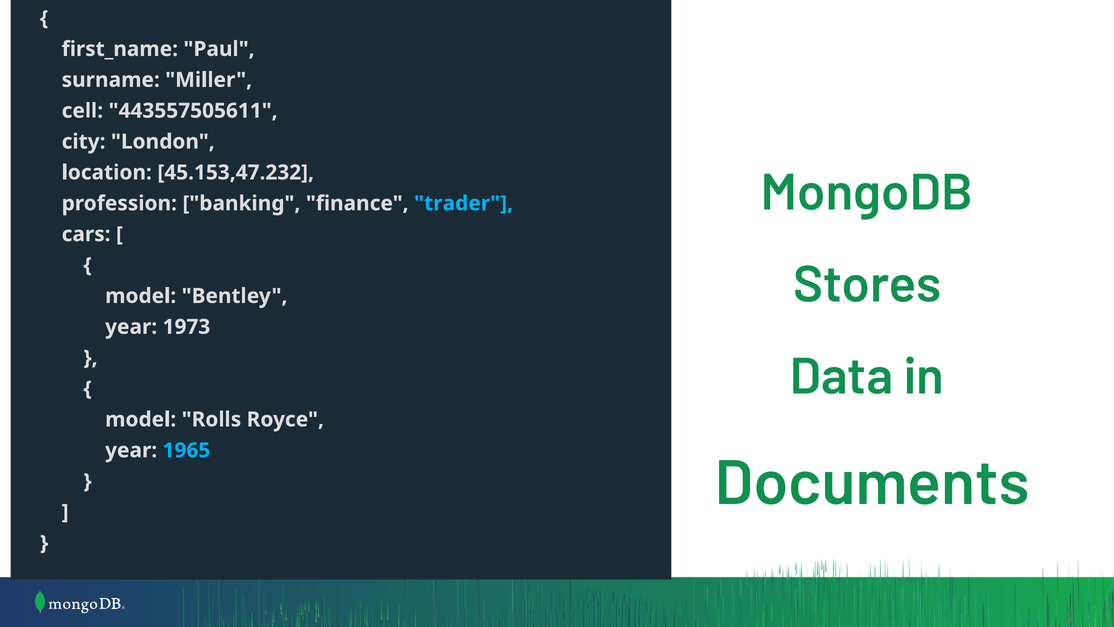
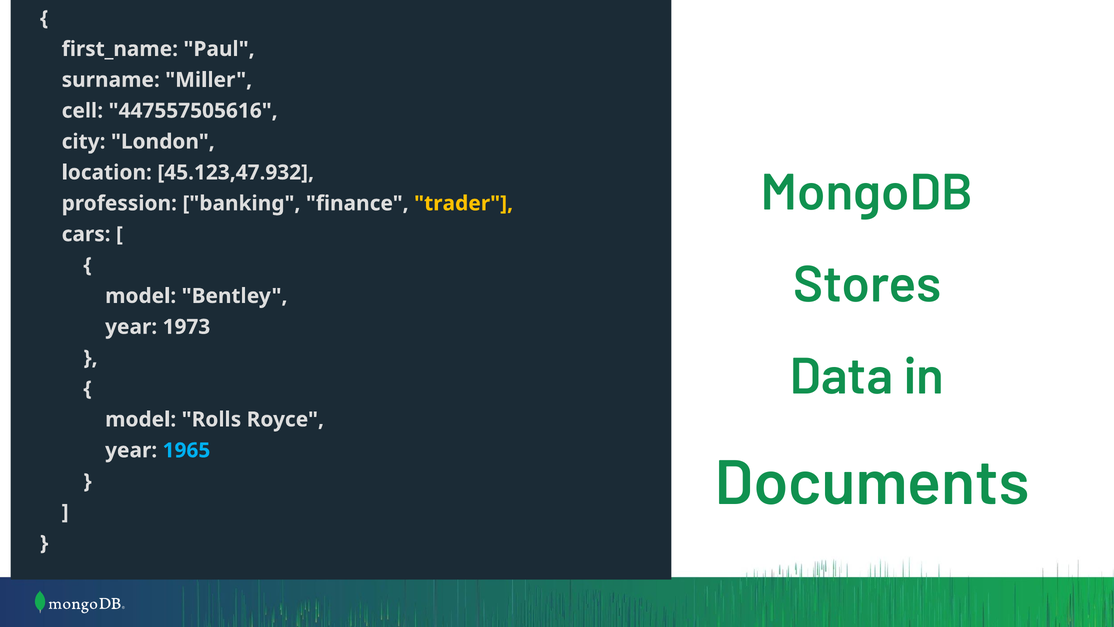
443557505611: 443557505611 -> 447557505616
45.153,47.232: 45.153,47.232 -> 45.123,47.932
trader colour: light blue -> yellow
